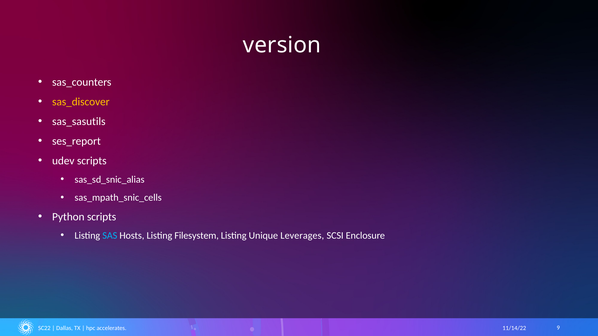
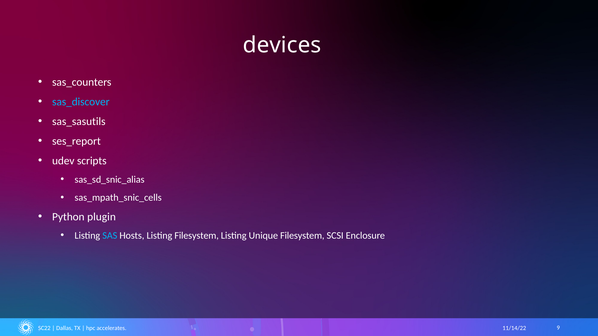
version: version -> devices
sas_discover colour: yellow -> light blue
Python scripts: scripts -> plugin
Unique Leverages: Leverages -> Filesystem
